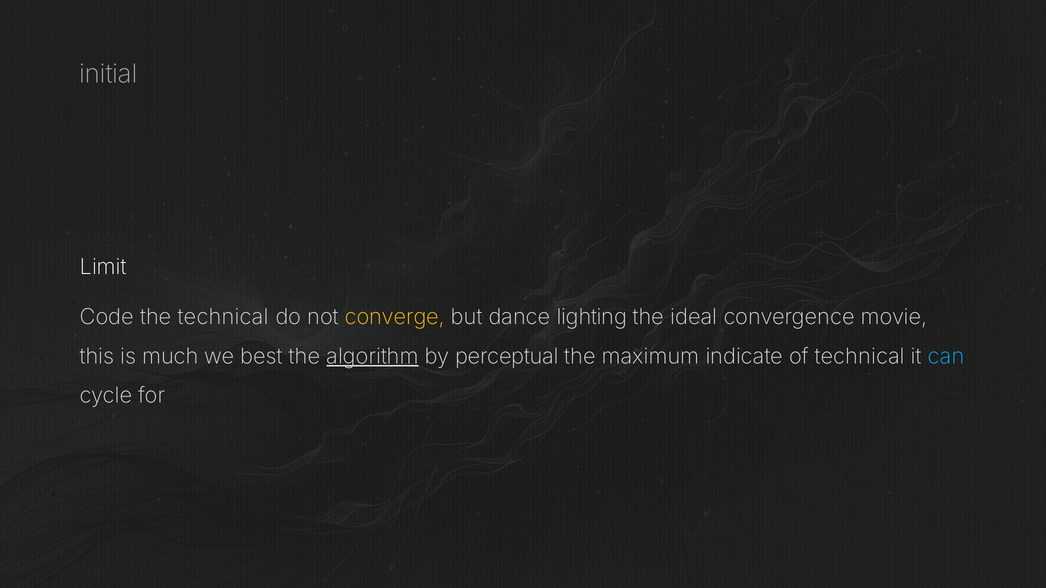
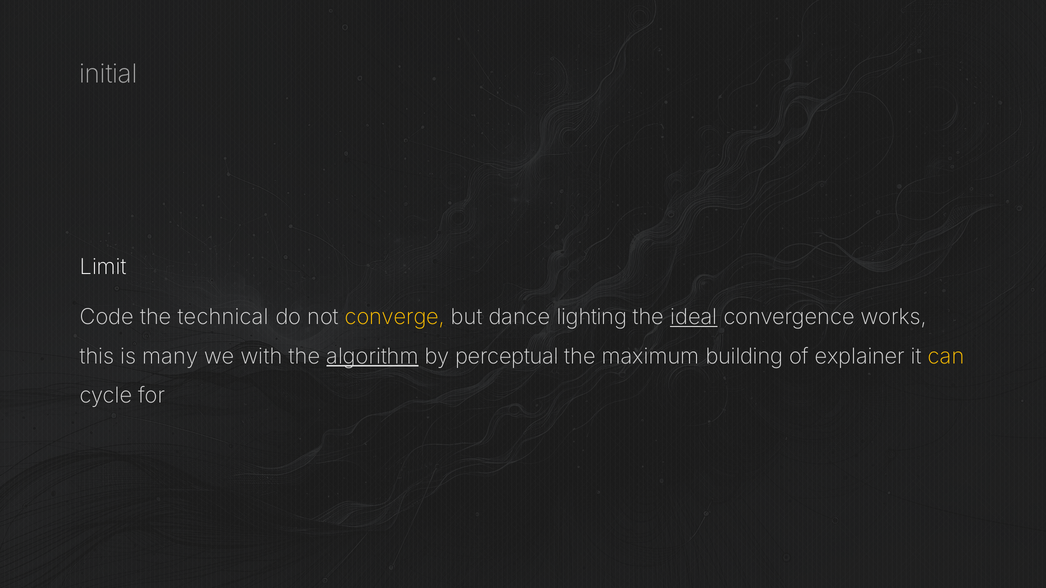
ideal underline: none -> present
movie: movie -> works
much: much -> many
best: best -> with
indicate: indicate -> building
of technical: technical -> explainer
can colour: light blue -> yellow
